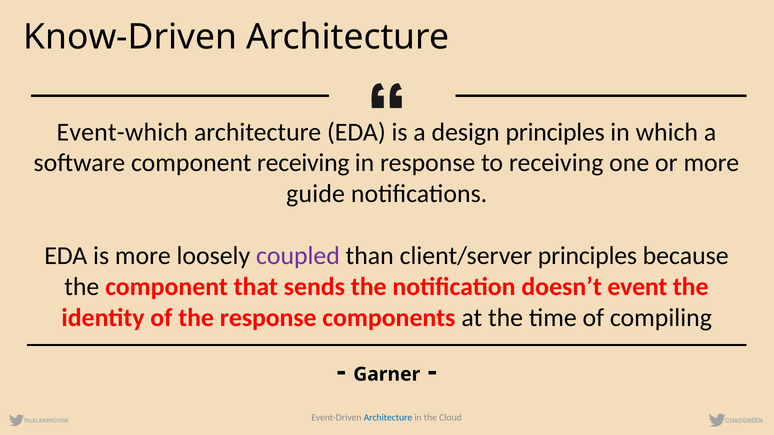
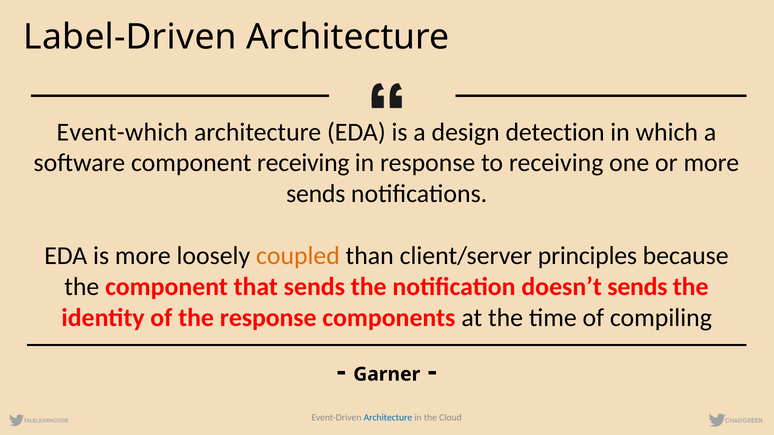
Know-Driven: Know-Driven -> Label-Driven
design principles: principles -> detection
guide at (316, 194): guide -> sends
coupled colour: purple -> orange
doesn’t event: event -> sends
